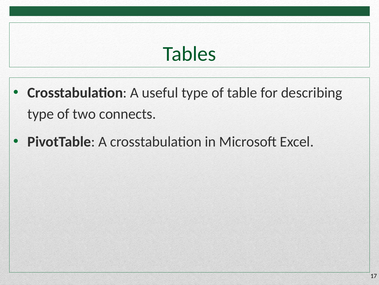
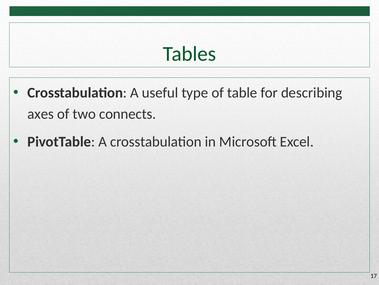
type at (41, 114): type -> axes
